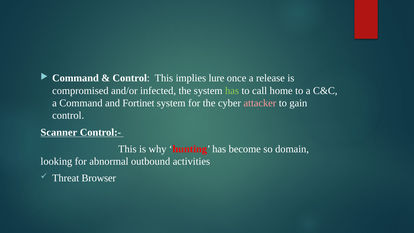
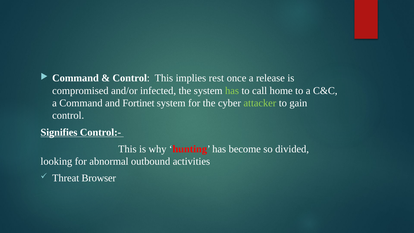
lure: lure -> rest
attacker colour: pink -> light green
Scanner: Scanner -> Signifies
domain: domain -> divided
